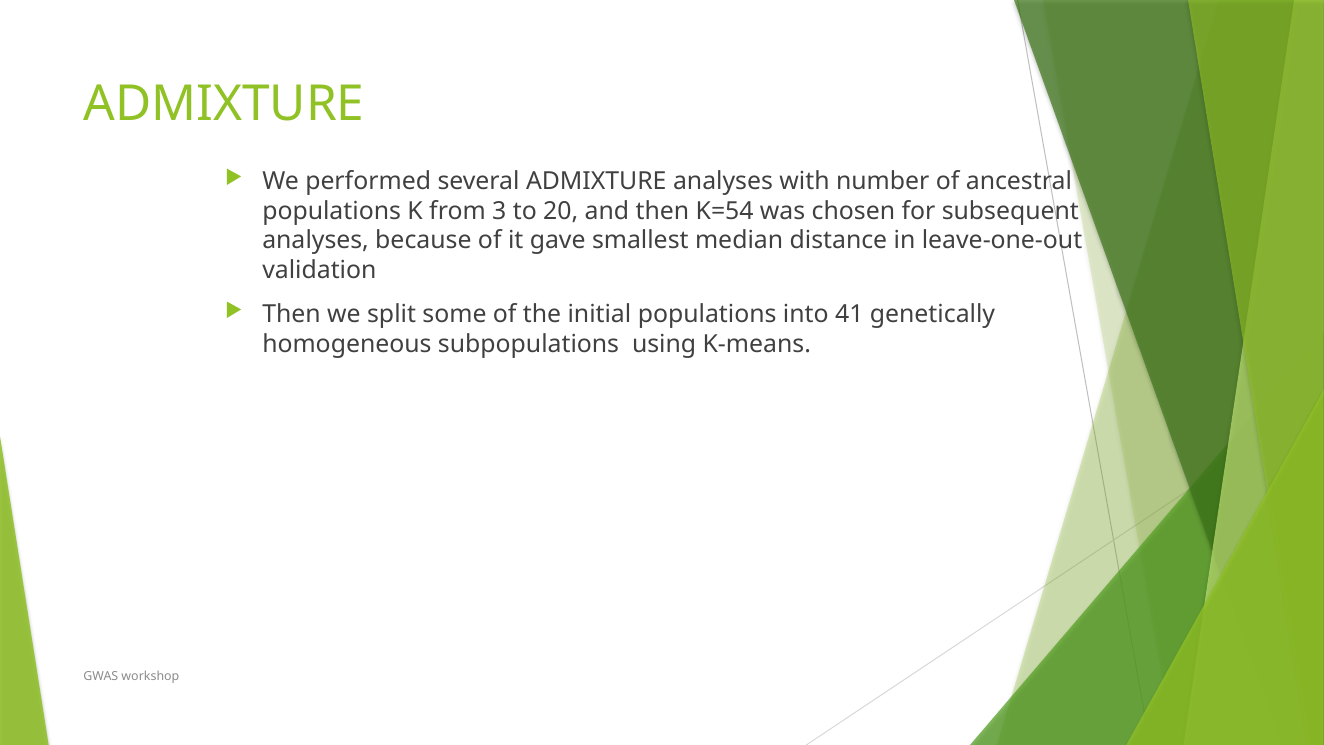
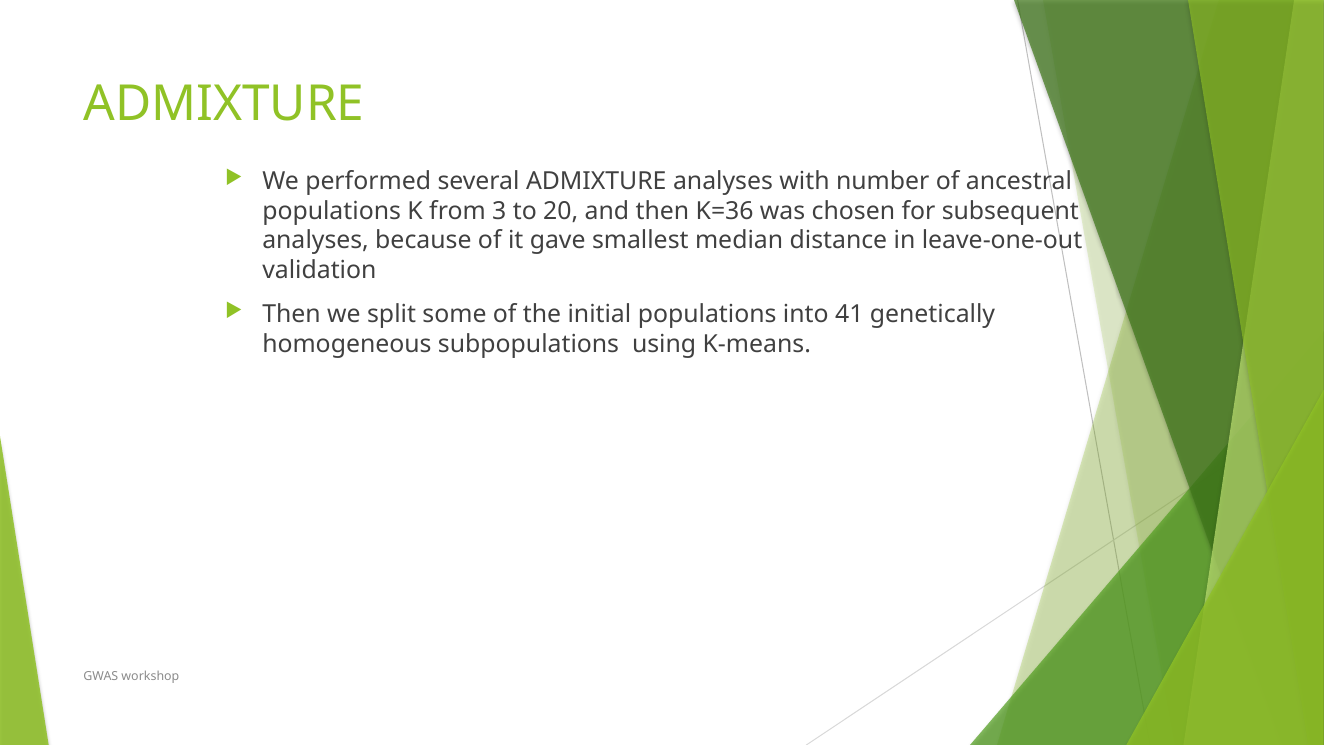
K=54: K=54 -> K=36
